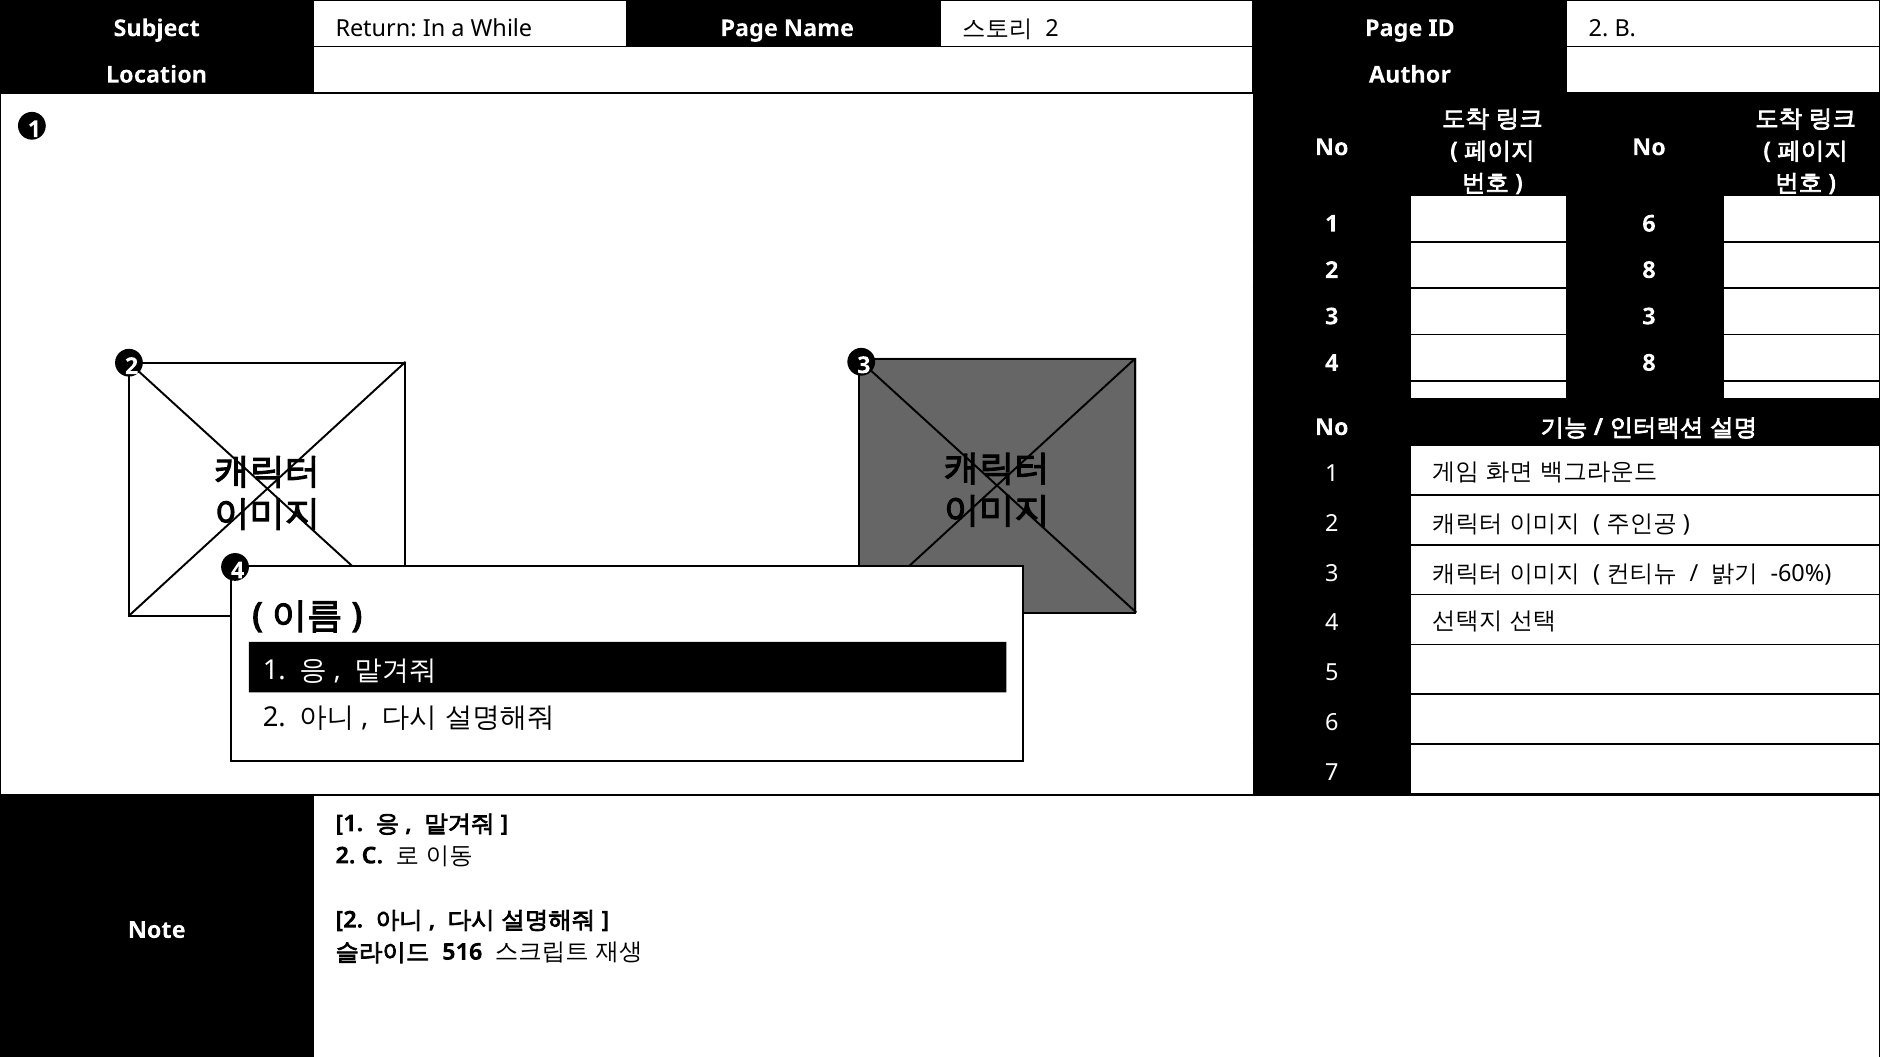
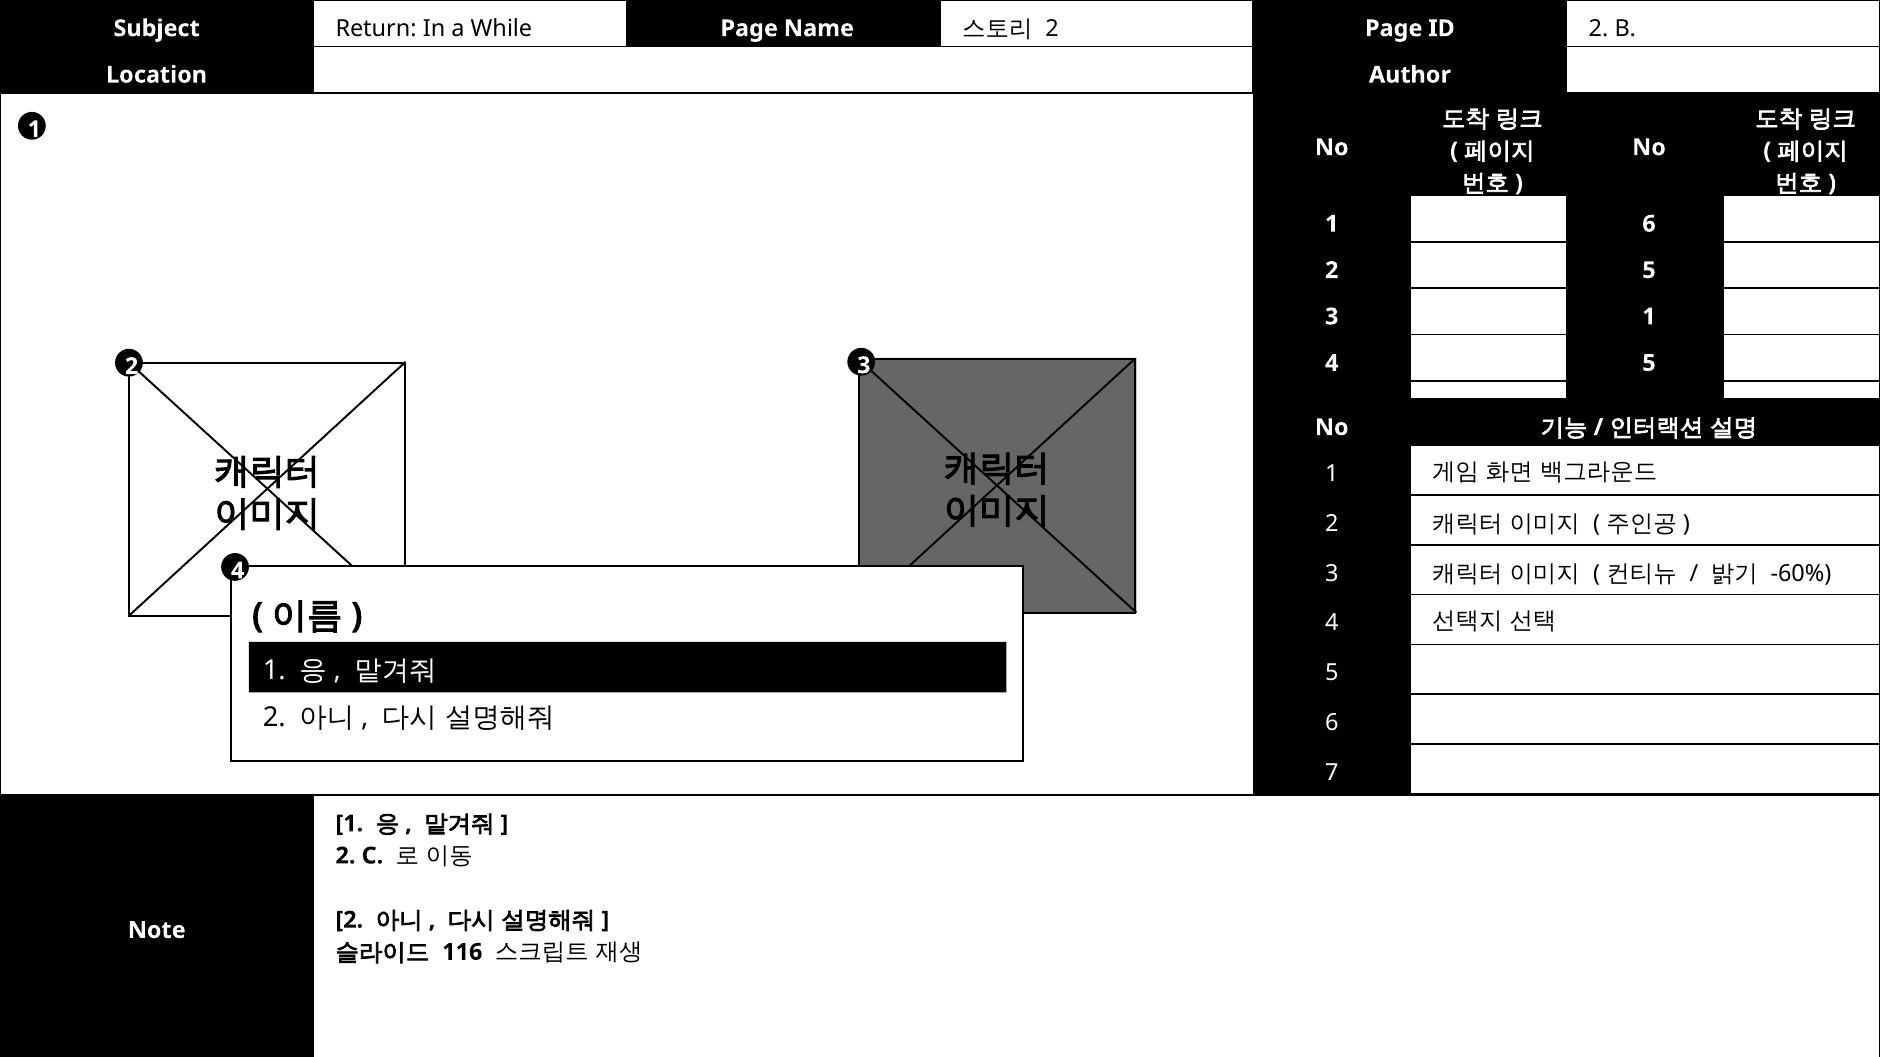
2 8: 8 -> 5
3 at (1649, 317): 3 -> 1
4 8: 8 -> 5
516: 516 -> 116
